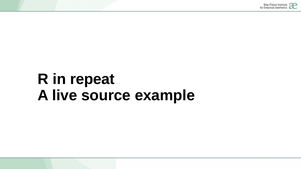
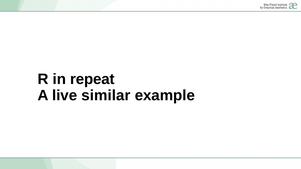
source: source -> similar
